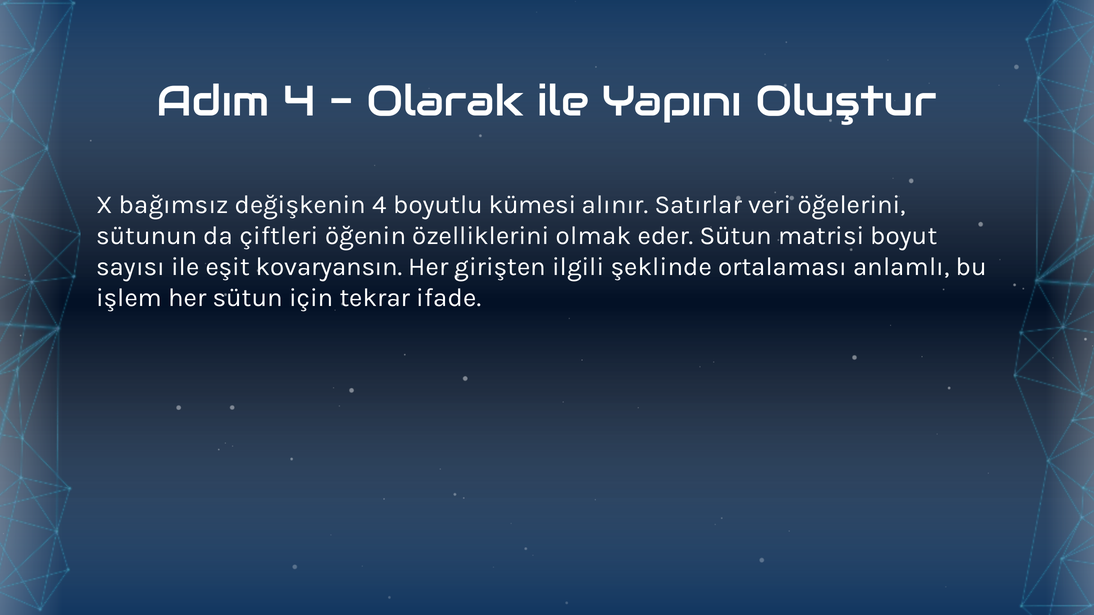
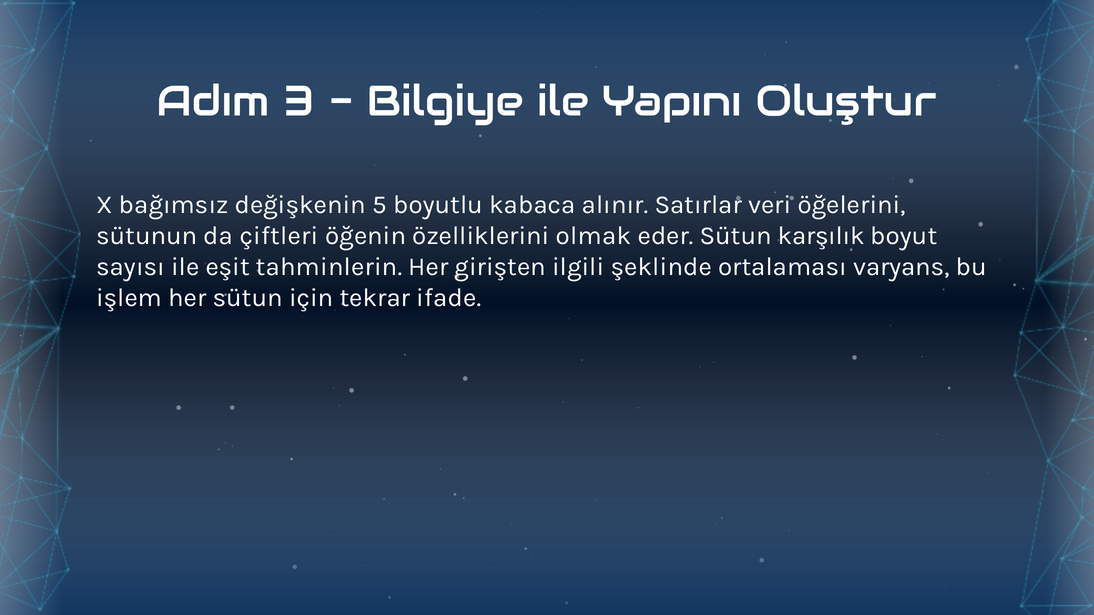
Adım 4: 4 -> 3
Olarak: Olarak -> Bilgiye
değişkenin 4: 4 -> 5
kümesi: kümesi -> kabaca
matrisi: matrisi -> karşılık
kovaryansın: kovaryansın -> tahminlerin
anlamlı: anlamlı -> varyans
